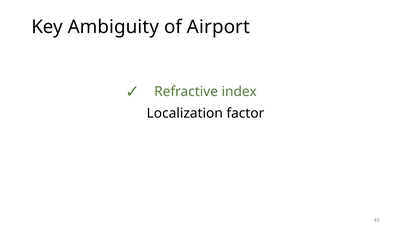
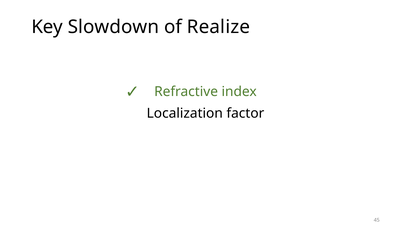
Ambiguity: Ambiguity -> Slowdown
Airport: Airport -> Realize
